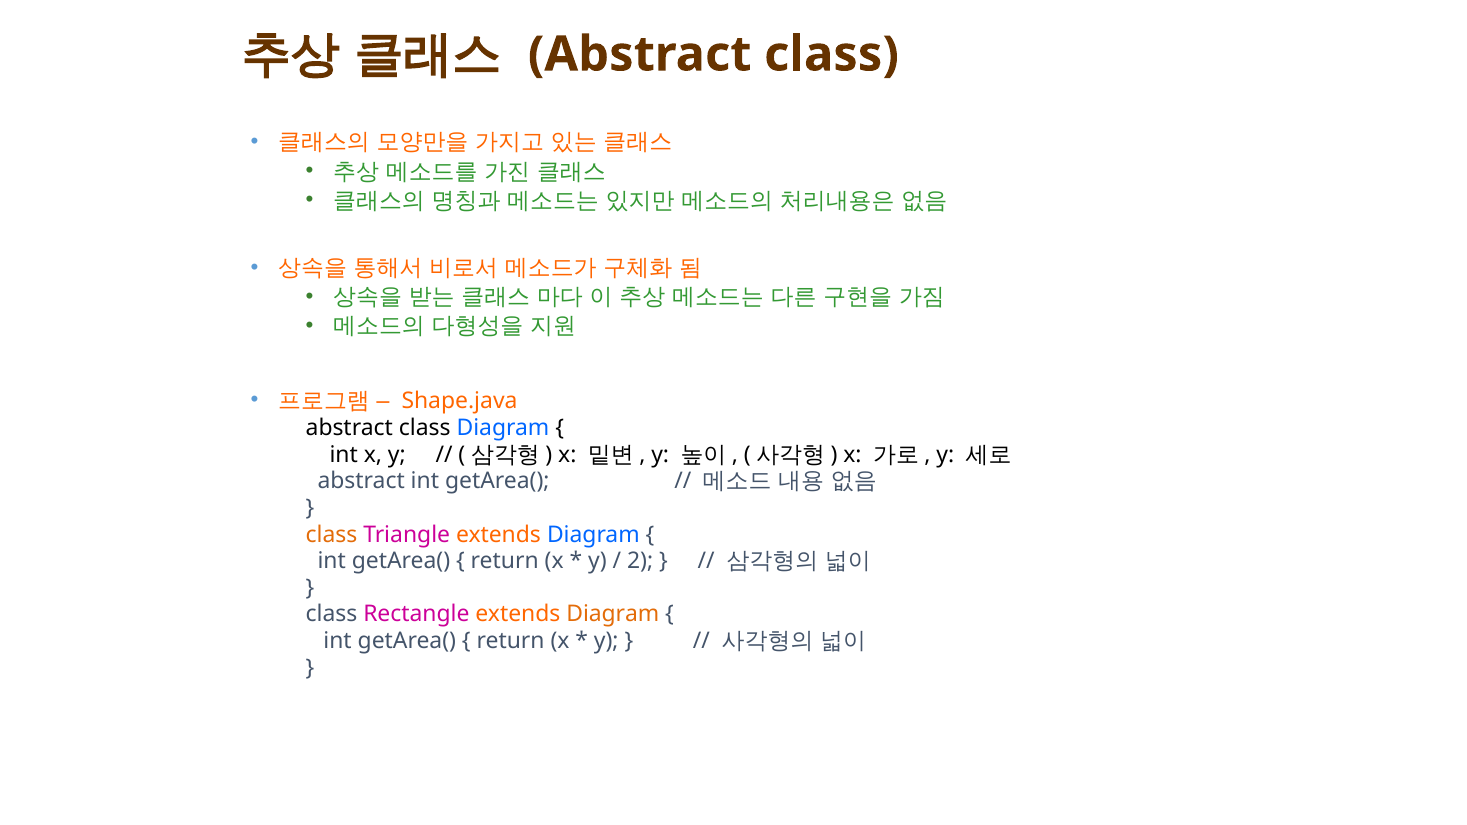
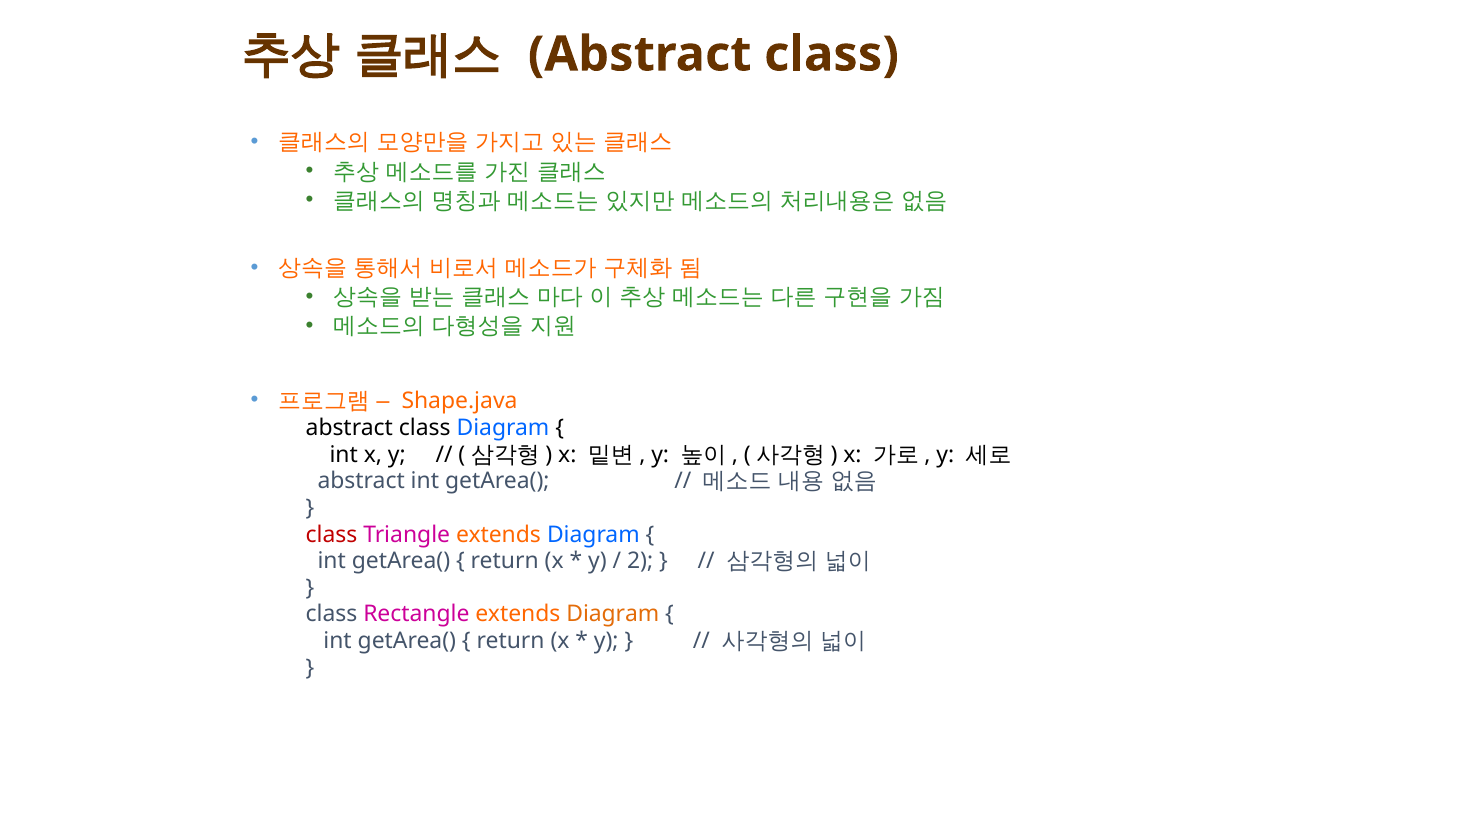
class at (332, 535) colour: orange -> red
